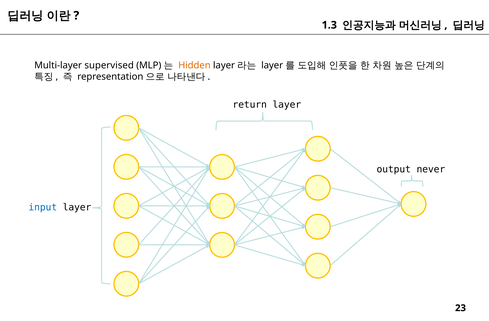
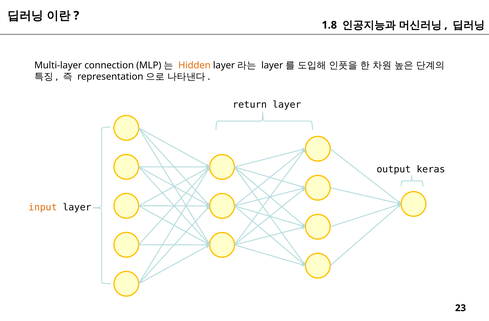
1.3: 1.3 -> 1.8
supervised: supervised -> connection
never: never -> keras
input colour: blue -> orange
